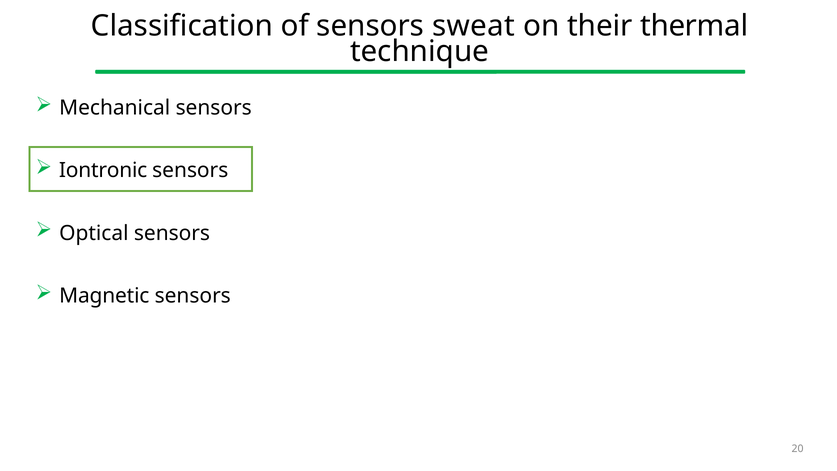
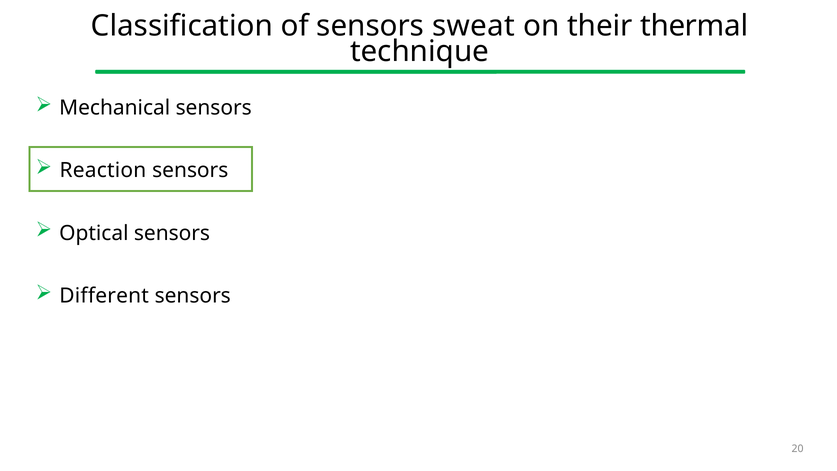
Iontronic: Iontronic -> Reaction
Magnetic: Magnetic -> Different
